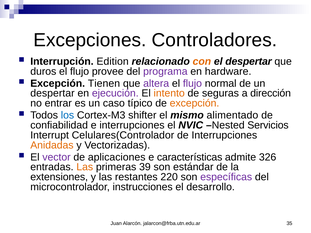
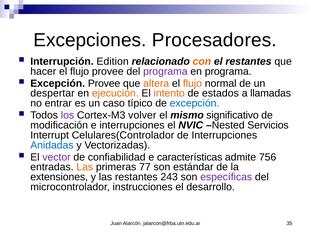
Controladores: Controladores -> Procesadores
el despertar: despertar -> restantes
duros: duros -> hacer
en hardware: hardware -> programa
Excepción Tienen: Tienen -> Provee
altera colour: purple -> orange
flujo at (192, 83) colour: purple -> orange
ejecución colour: purple -> orange
seguras: seguras -> estados
dirección: dirección -> llamadas
excepción at (195, 103) colour: orange -> blue
los colour: blue -> purple
shifter: shifter -> volver
alimentado: alimentado -> significativo
confiabilidad: confiabilidad -> modificación
Anidadas colour: orange -> blue
aplicaciones: aplicaciones -> confiabilidad
326: 326 -> 756
39: 39 -> 77
220: 220 -> 243
